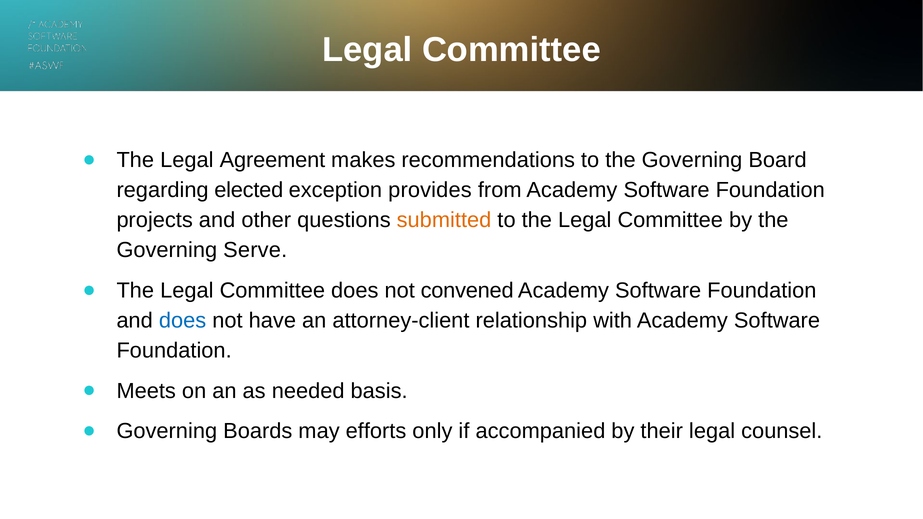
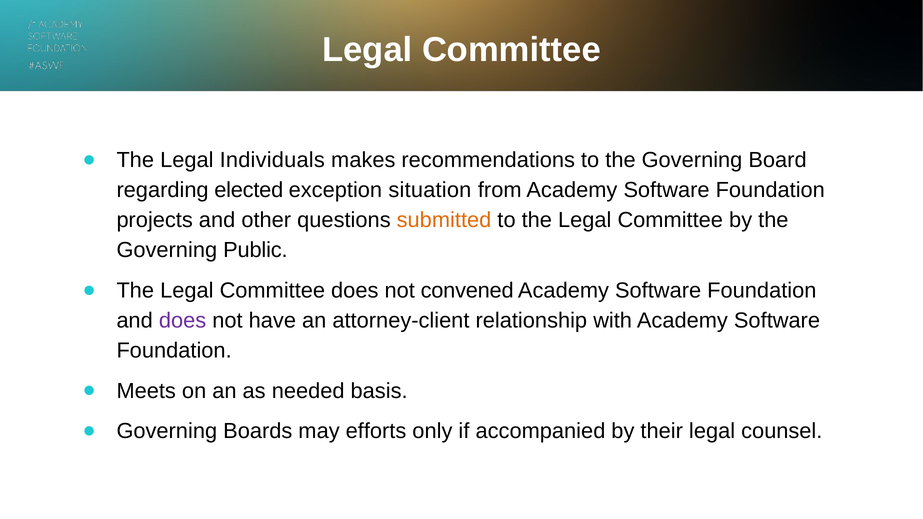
Agreement: Agreement -> Individuals
provides: provides -> situation
Serve: Serve -> Public
does at (183, 321) colour: blue -> purple
